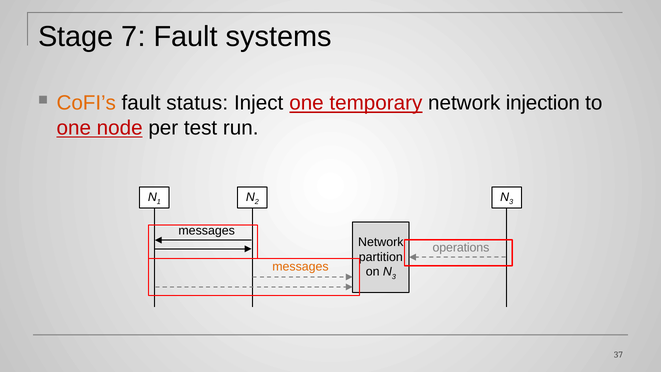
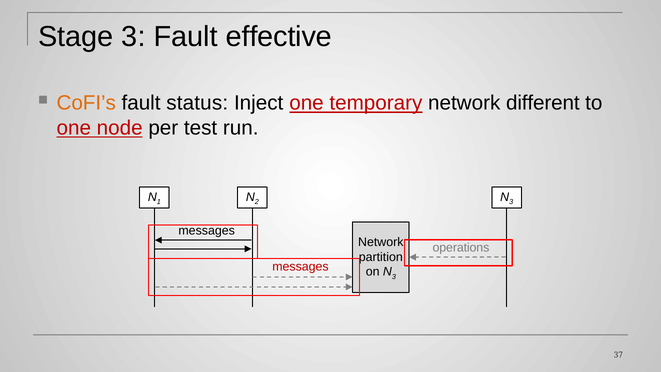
Stage 7: 7 -> 3
systems: systems -> effective
injection: injection -> different
messages at (300, 267) colour: orange -> red
